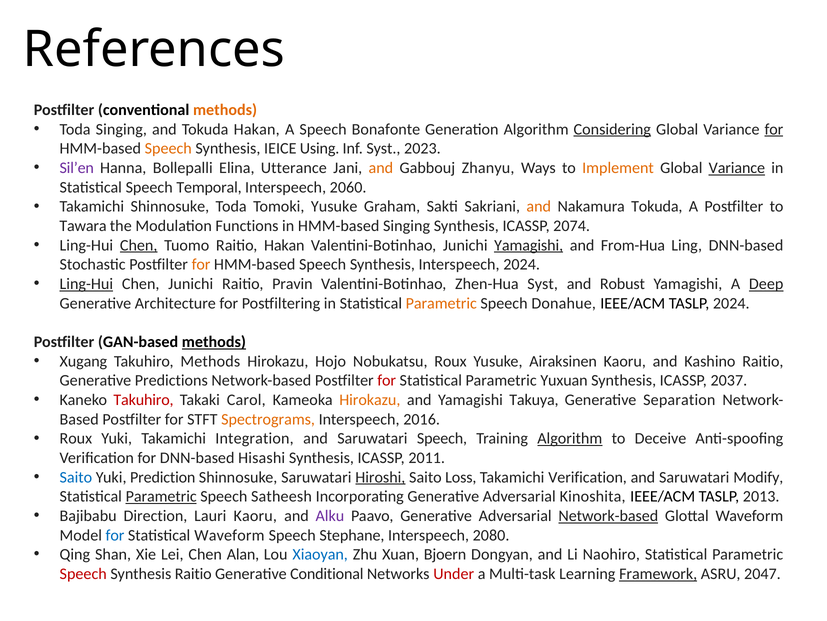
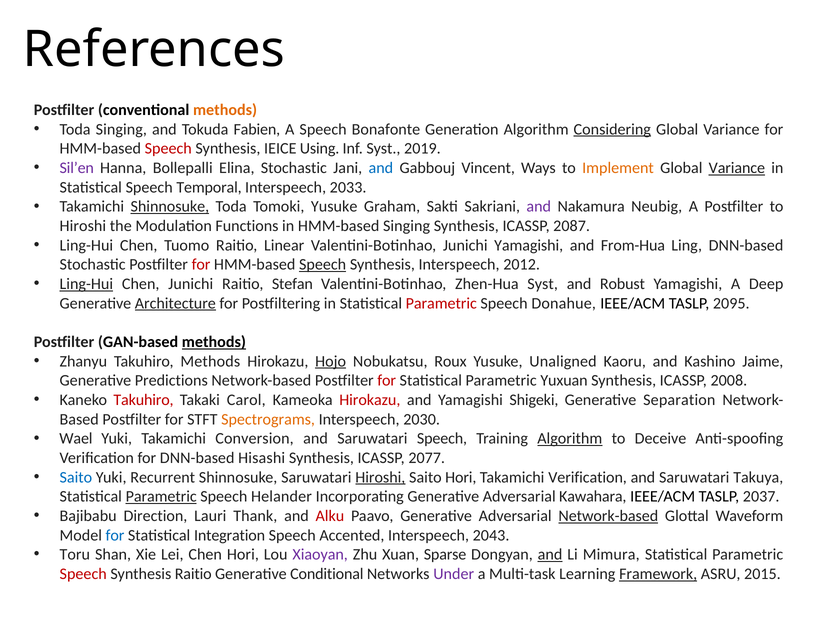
Tokuda Hakan: Hakan -> Fabien
for at (774, 129) underline: present -> none
Speech at (168, 148) colour: orange -> red
2023: 2023 -> 2019
Elina Utterance: Utterance -> Stochastic
and at (381, 168) colour: orange -> blue
Zhanyu: Zhanyu -> Vincent
2060: 2060 -> 2033
Shinnosuke at (170, 206) underline: none -> present
and at (539, 206) colour: orange -> purple
Nakamura Tokuda: Tokuda -> Neubig
Tawara at (83, 226): Tawara -> Hiroshi
2074: 2074 -> 2087
Chen at (139, 245) underline: present -> none
Raitio Hakan: Hakan -> Linear
Yamagishi at (529, 245) underline: present -> none
for at (201, 264) colour: orange -> red
Speech at (323, 264) underline: none -> present
Interspeech 2024: 2024 -> 2012
Pravin: Pravin -> Stefan
Deep underline: present -> none
Architecture underline: none -> present
Parametric at (441, 303) colour: orange -> red
TASLP 2024: 2024 -> 2095
Xugang: Xugang -> Zhanyu
Hojo underline: none -> present
Airaksinen: Airaksinen -> Unaligned
Kashino Raitio: Raitio -> Jaime
2037: 2037 -> 2008
Hirokazu at (370, 399) colour: orange -> red
Takuya: Takuya -> Shigeki
2016: 2016 -> 2030
Roux at (76, 438): Roux -> Wael
Integration: Integration -> Conversion
2011: 2011 -> 2077
Prediction: Prediction -> Recurrent
Saito Loss: Loss -> Hori
Modify: Modify -> Takuya
Satheesh: Satheesh -> Helander
Kinoshita: Kinoshita -> Kawahara
2013: 2013 -> 2037
Lauri Kaoru: Kaoru -> Thank
Alku colour: purple -> red
Statistical Waveform: Waveform -> Integration
Stephane: Stephane -> Accented
2080: 2080 -> 2043
Qing: Qing -> Toru
Chen Alan: Alan -> Hori
Xiaoyan colour: blue -> purple
Bjoern: Bjoern -> Sparse
and at (550, 554) underline: none -> present
Naohiro: Naohiro -> Mimura
Under colour: red -> purple
2047: 2047 -> 2015
